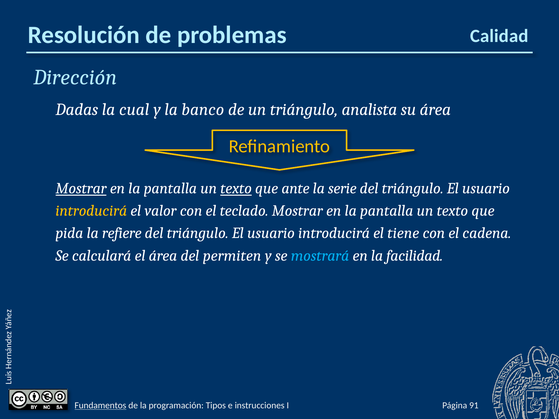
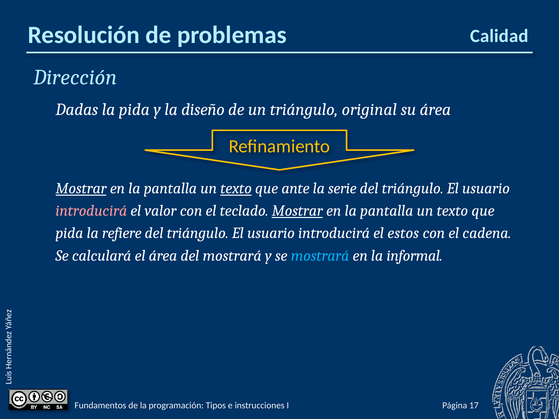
la cual: cual -> pida
banco: banco -> diseño
analista: analista -> original
introducirá at (91, 211) colour: yellow -> pink
Mostrar at (297, 211) underline: none -> present
tiene: tiene -> estos
del permiten: permiten -> mostrará
facilidad: facilidad -> informal
Fundamentos underline: present -> none
91: 91 -> 17
